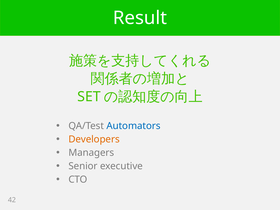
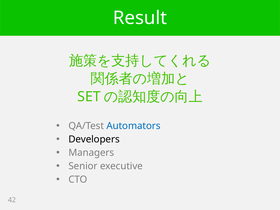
Developers colour: orange -> black
